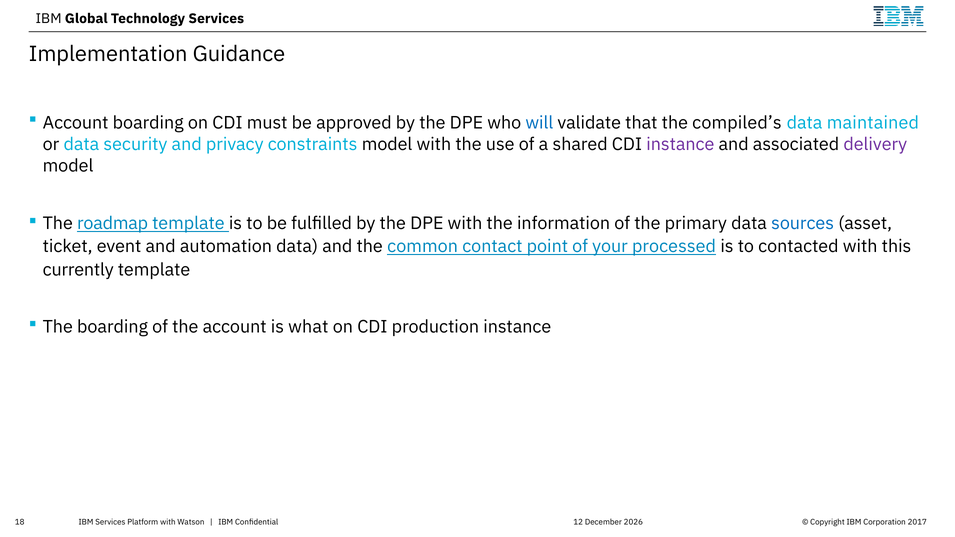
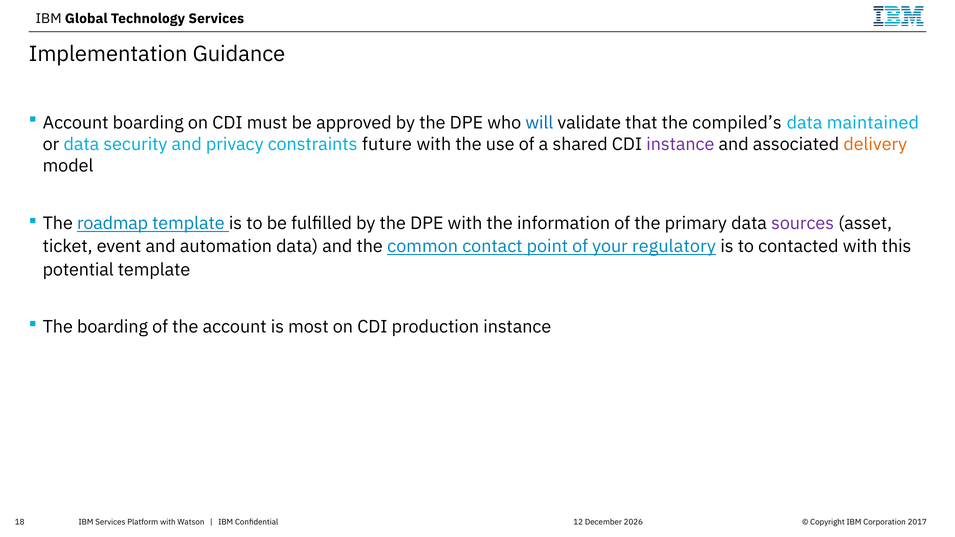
constraints model: model -> future
delivery colour: purple -> orange
sources colour: blue -> purple
processed: processed -> regulatory
currently: currently -> potential
what: what -> most
